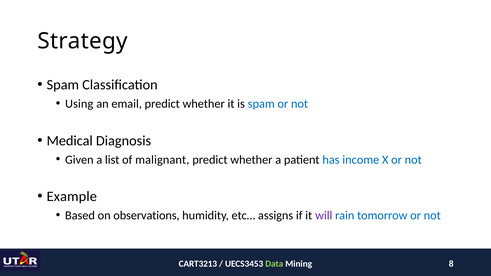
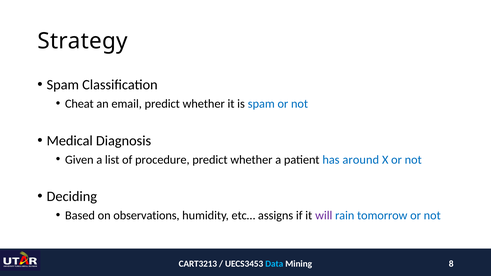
Using: Using -> Cheat
malignant: malignant -> procedure
income: income -> around
Example: Example -> Deciding
Data colour: light green -> light blue
